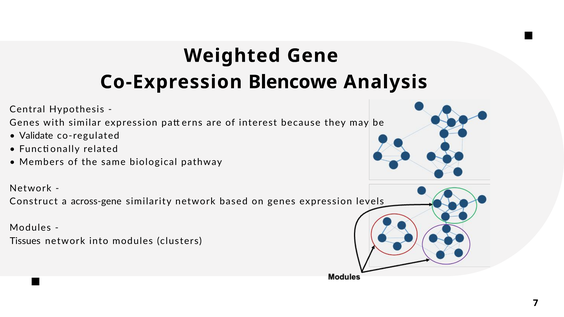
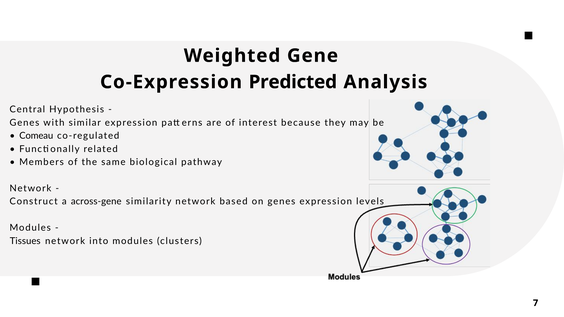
Blencowe: Blencowe -> Predicted
Validate: Validate -> Comeau
